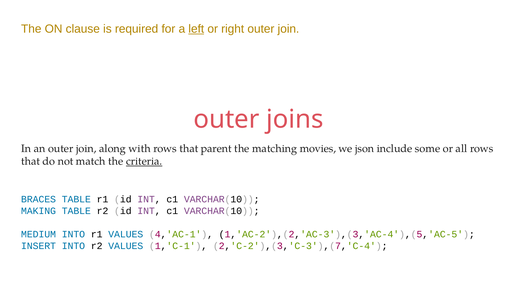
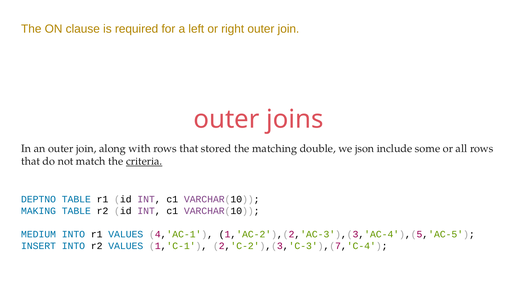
left underline: present -> none
parent: parent -> stored
movies: movies -> double
BRACES: BRACES -> DEPTNO
